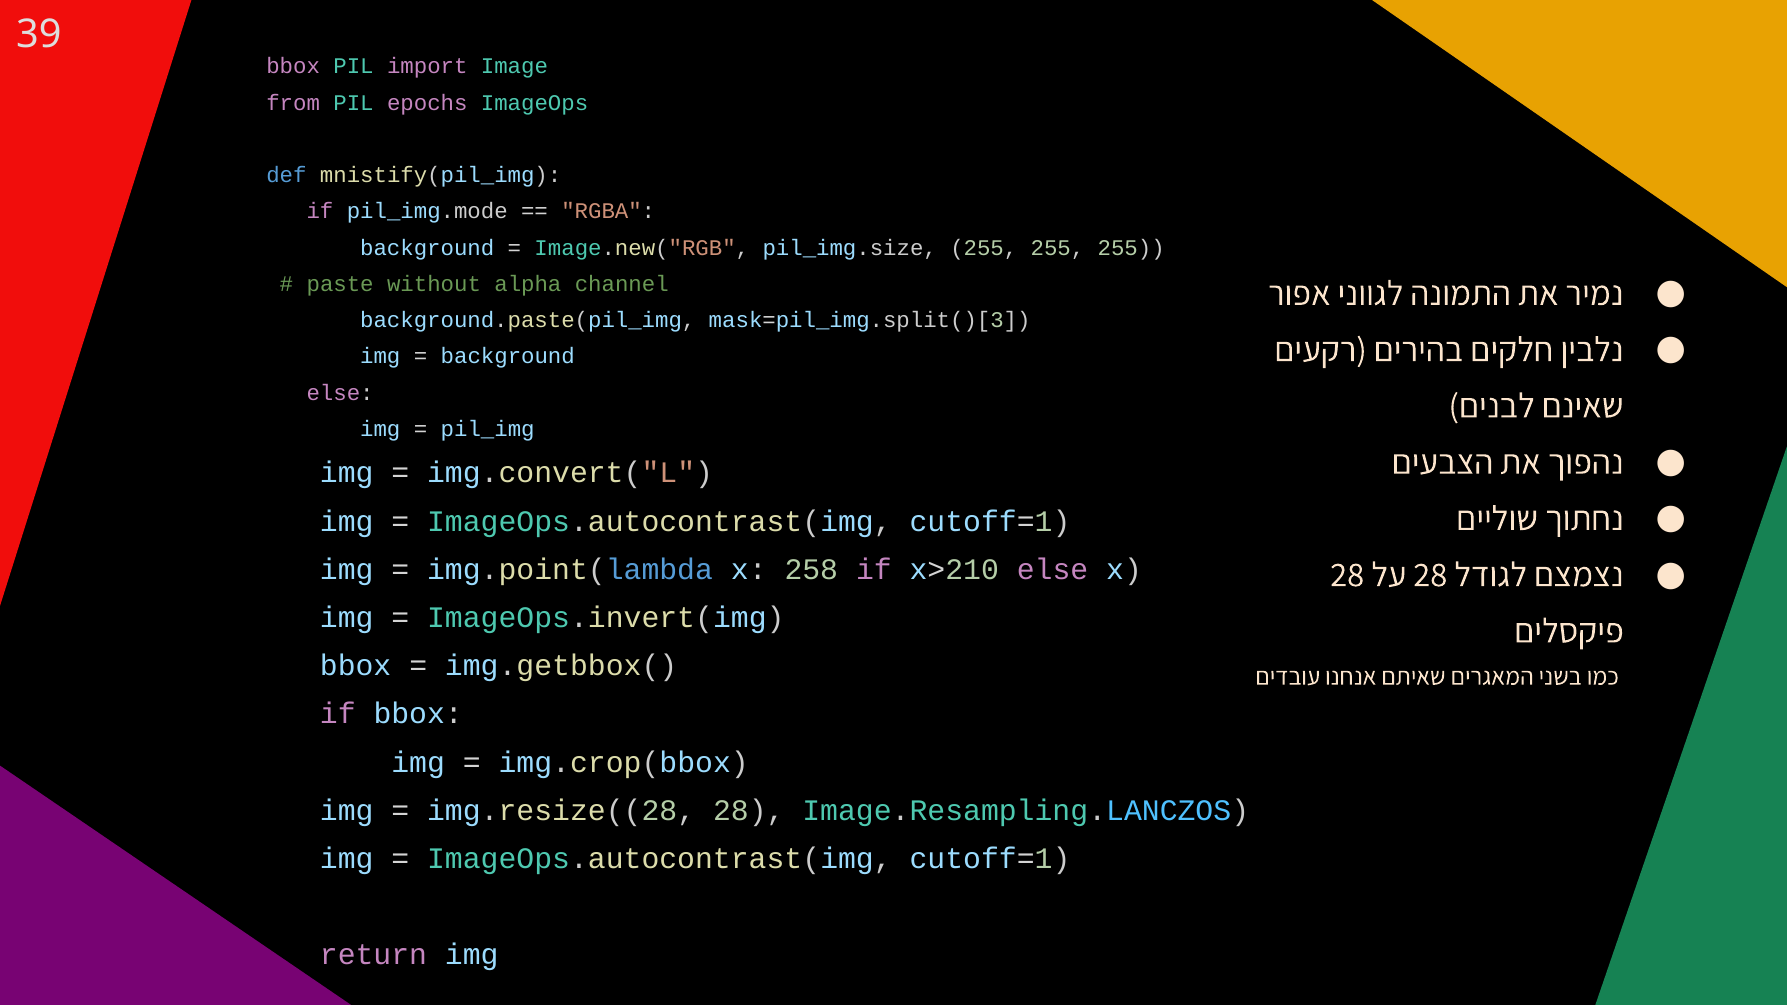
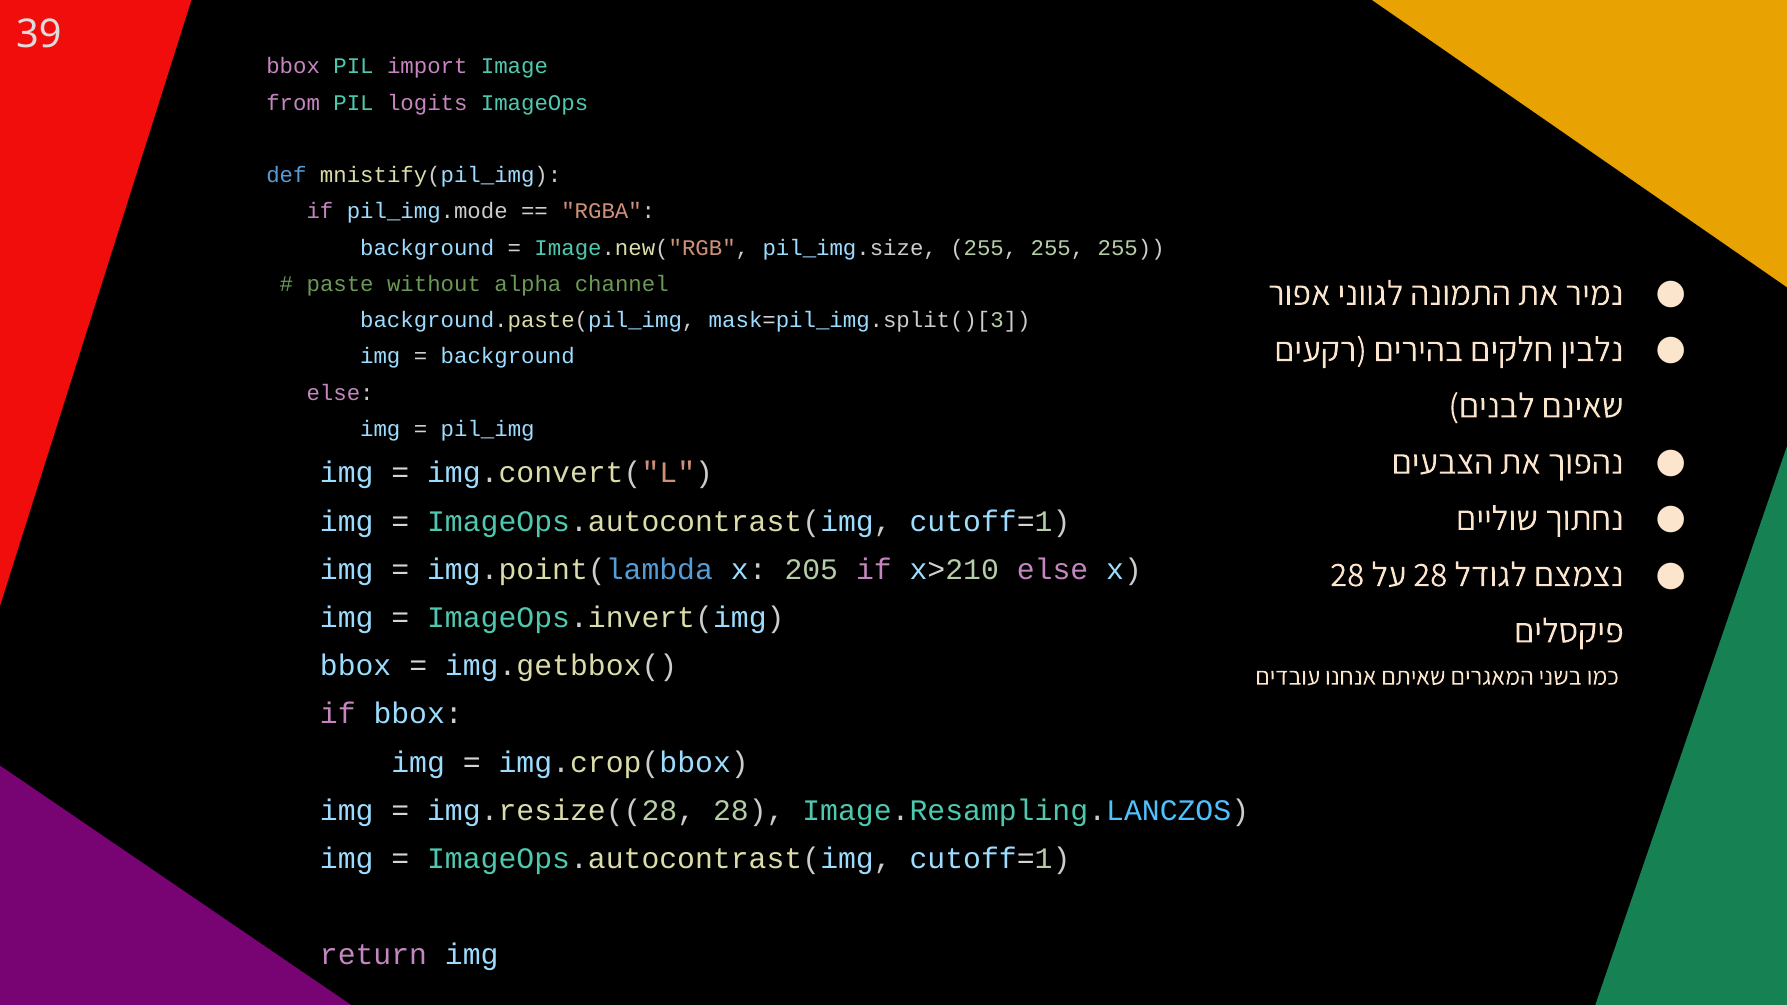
epochs: epochs -> logits
258: 258 -> 205
